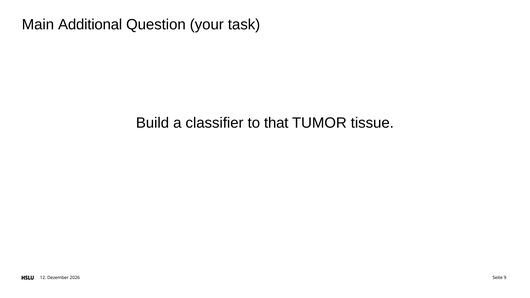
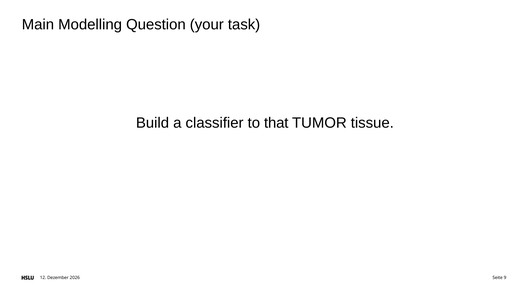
Additional: Additional -> Modelling
